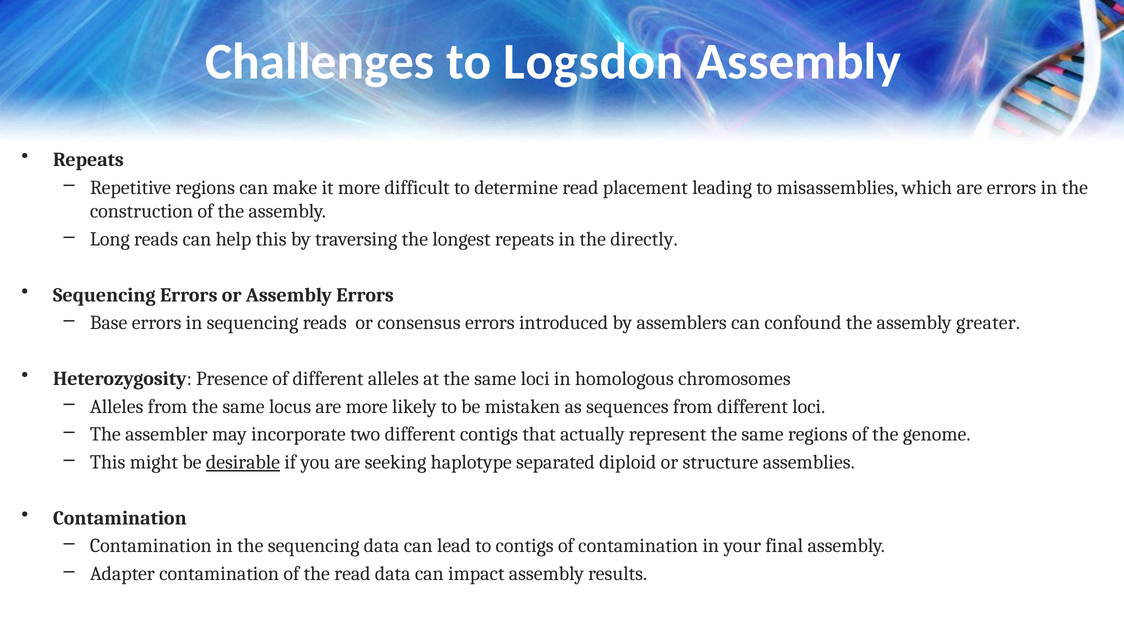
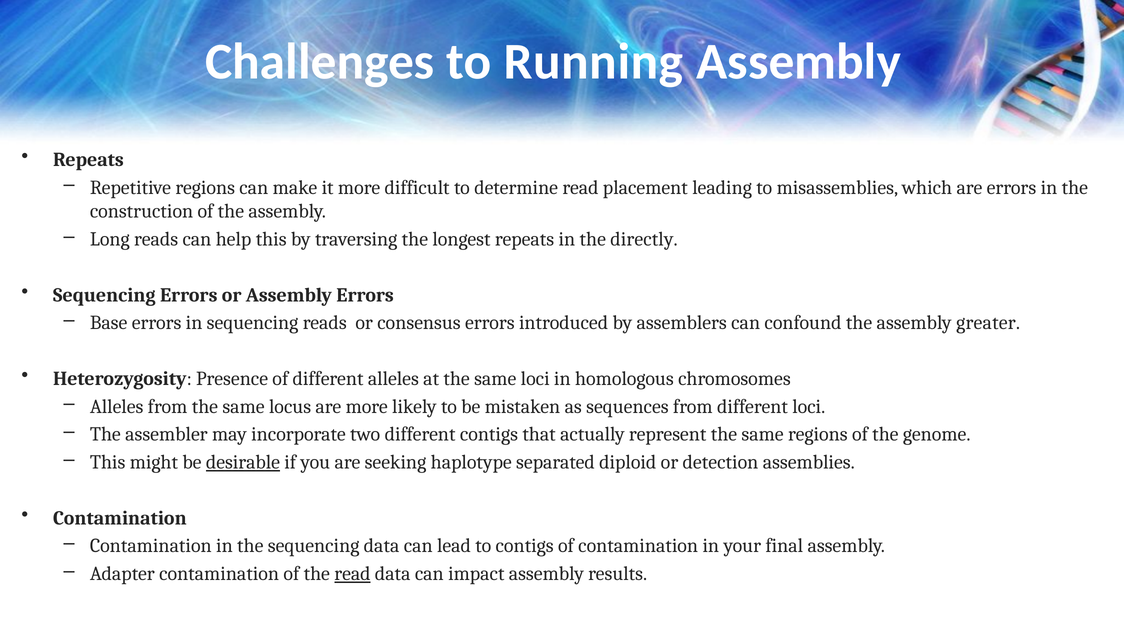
Logsdon: Logsdon -> Running
structure: structure -> detection
read at (352, 574) underline: none -> present
